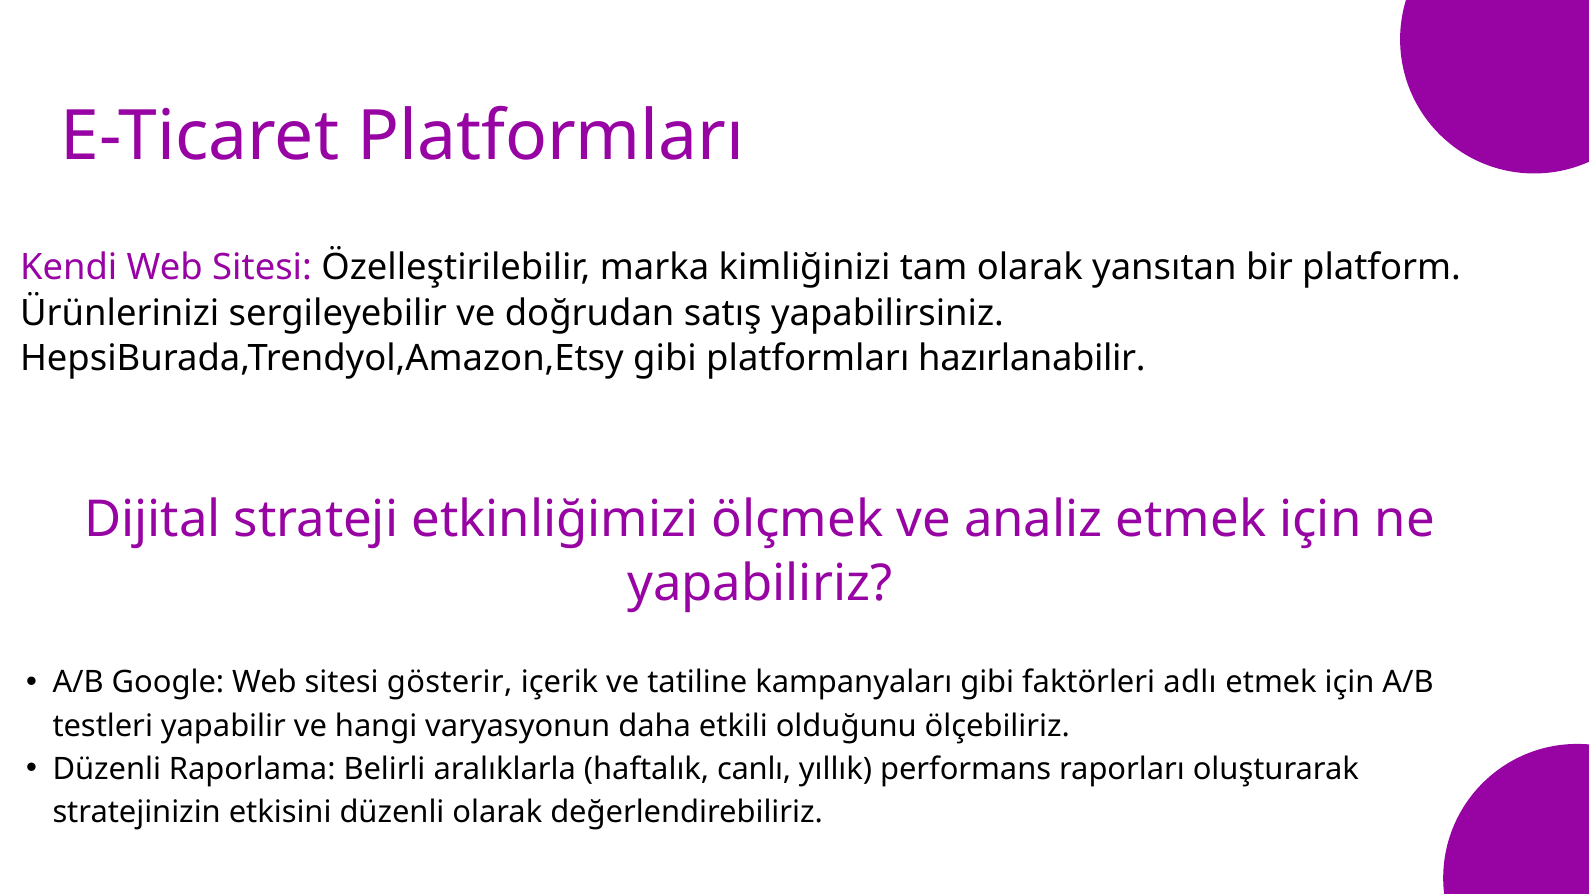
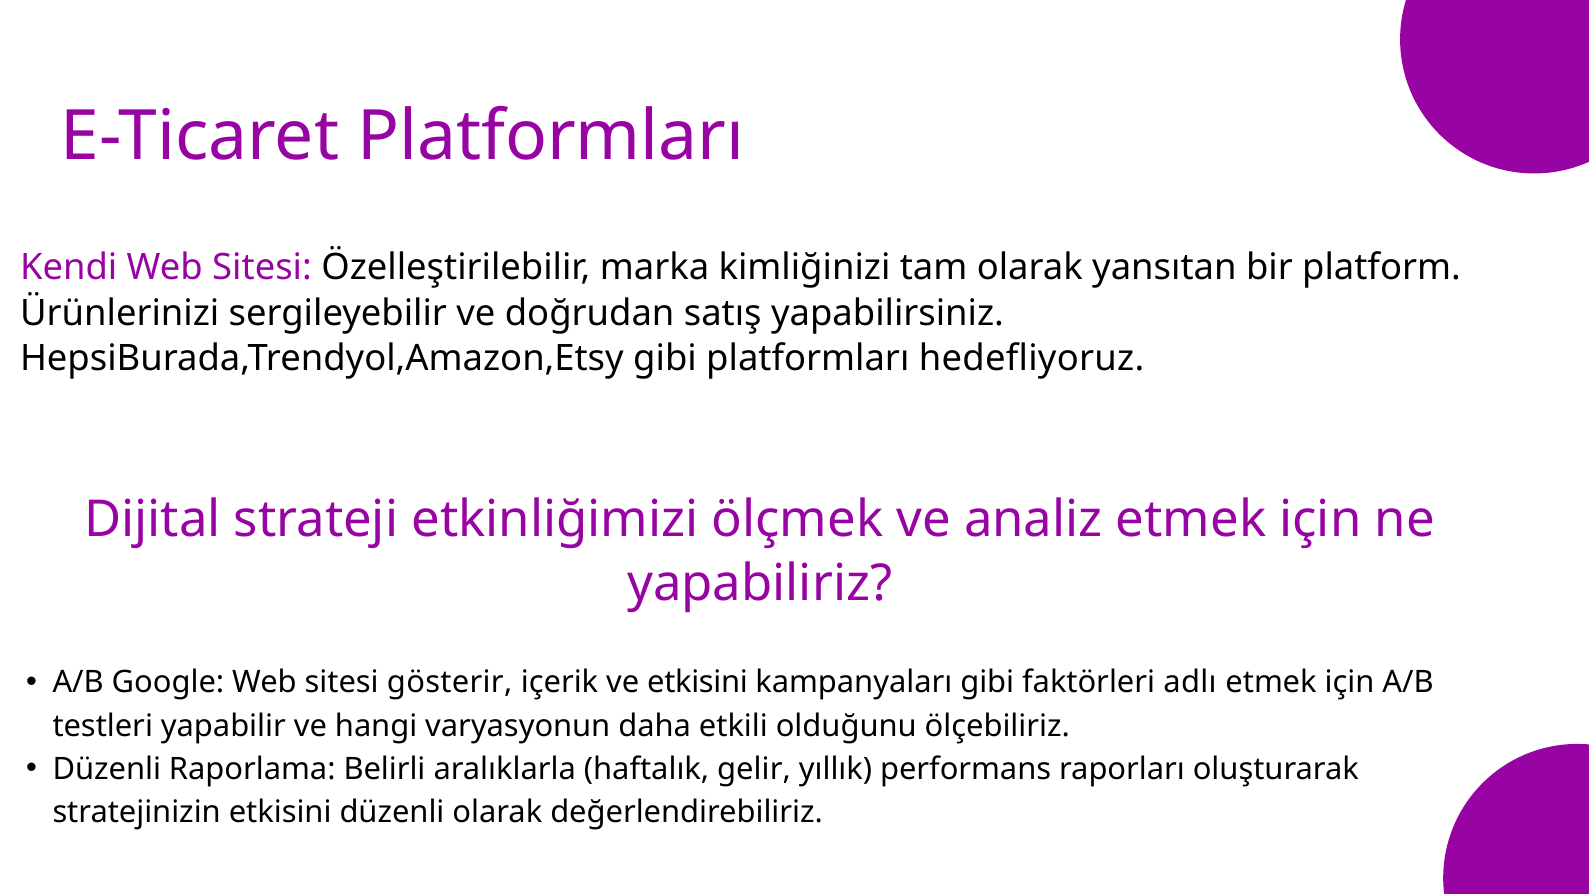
hazırlanabilir: hazırlanabilir -> hedefliyoruz
ve tatiline: tatiline -> etkisini
canlı: canlı -> gelir
